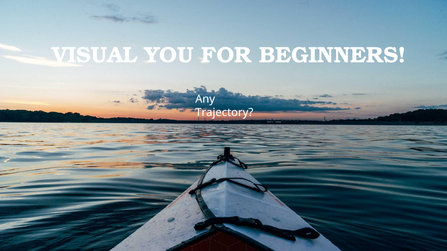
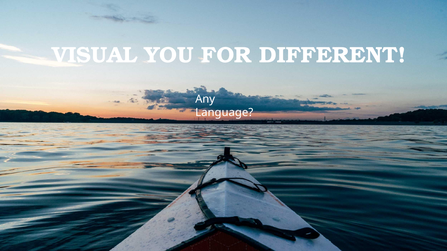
BEGINNERS: BEGINNERS -> DIFFERENT
Trajectory: Trajectory -> Language
